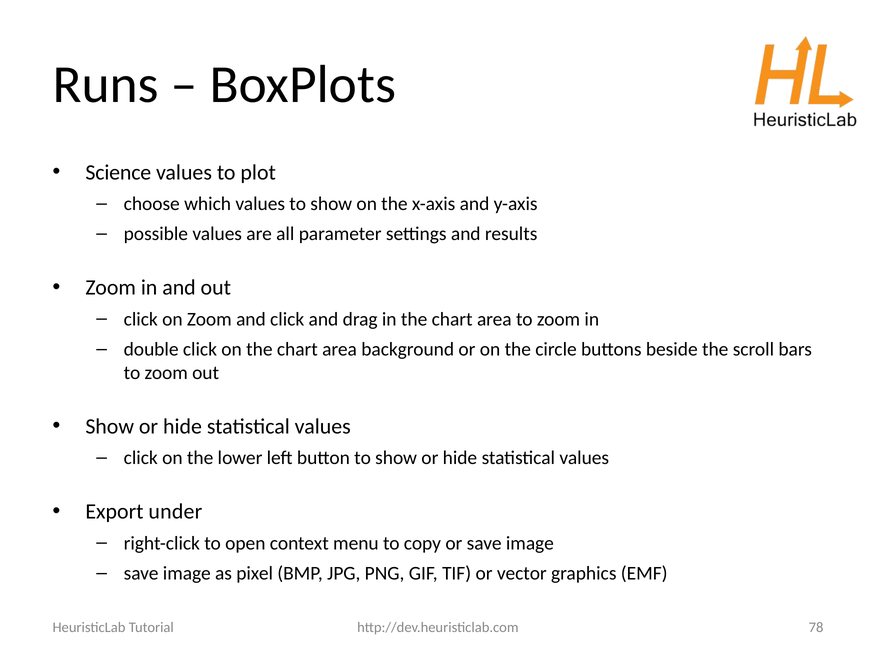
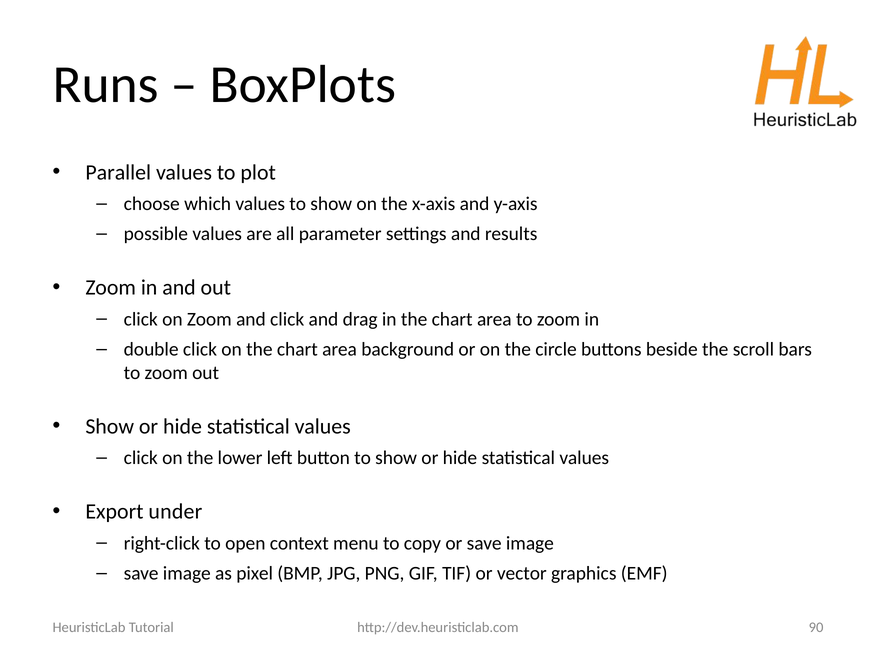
Science: Science -> Parallel
78: 78 -> 90
